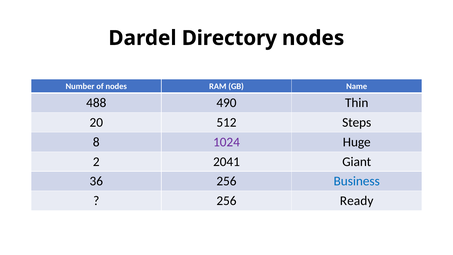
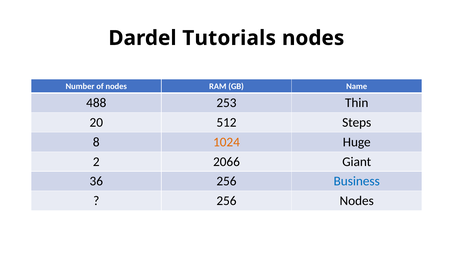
Directory: Directory -> Tutorials
490: 490 -> 253
1024 colour: purple -> orange
2041: 2041 -> 2066
256 Ready: Ready -> Nodes
